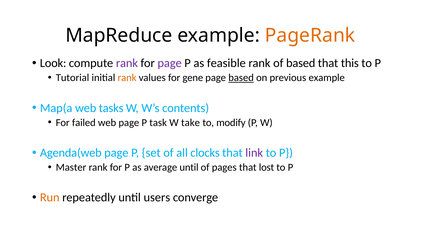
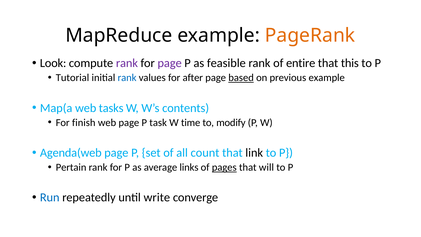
of based: based -> entire
rank at (127, 78) colour: orange -> blue
gene: gene -> after
failed: failed -> finish
take: take -> time
clocks: clocks -> count
link colour: purple -> black
Master: Master -> Pertain
average until: until -> links
pages underline: none -> present
lost: lost -> will
Run colour: orange -> blue
users: users -> write
